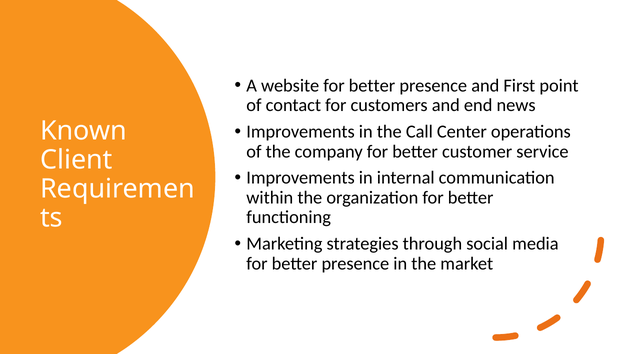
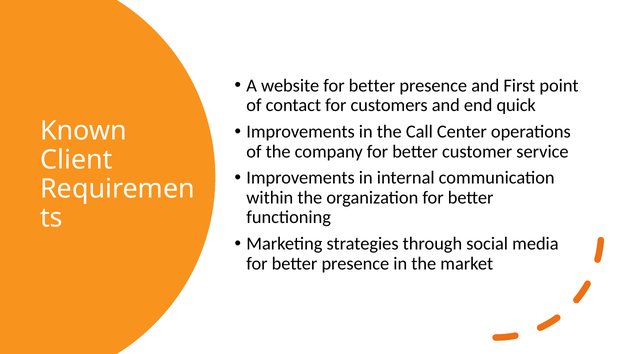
news: news -> quick
